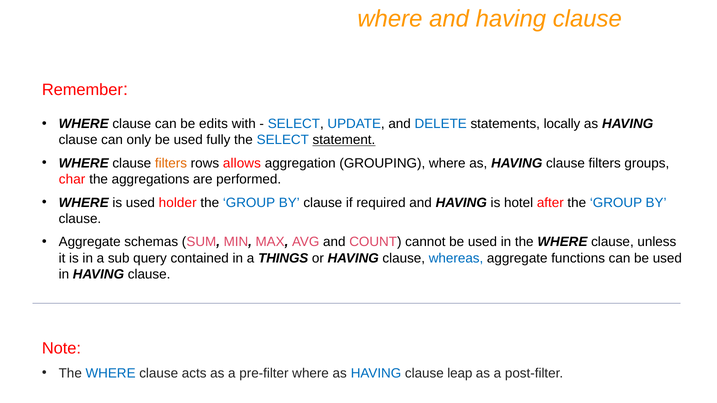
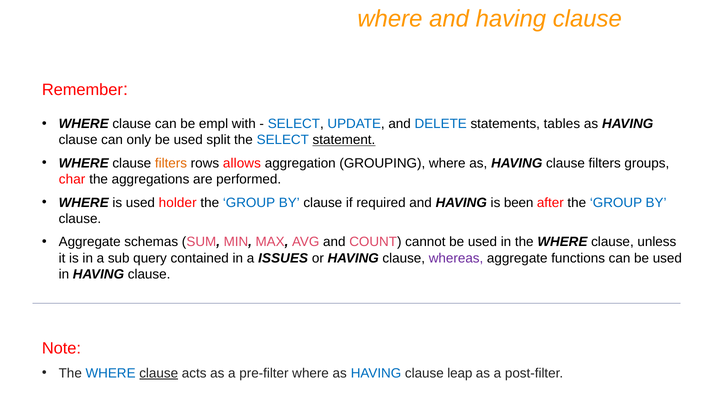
edits: edits -> empl
locally: locally -> tables
fully: fully -> split
hotel: hotel -> been
THINGS: THINGS -> ISSUES
whereas colour: blue -> purple
clause at (159, 373) underline: none -> present
